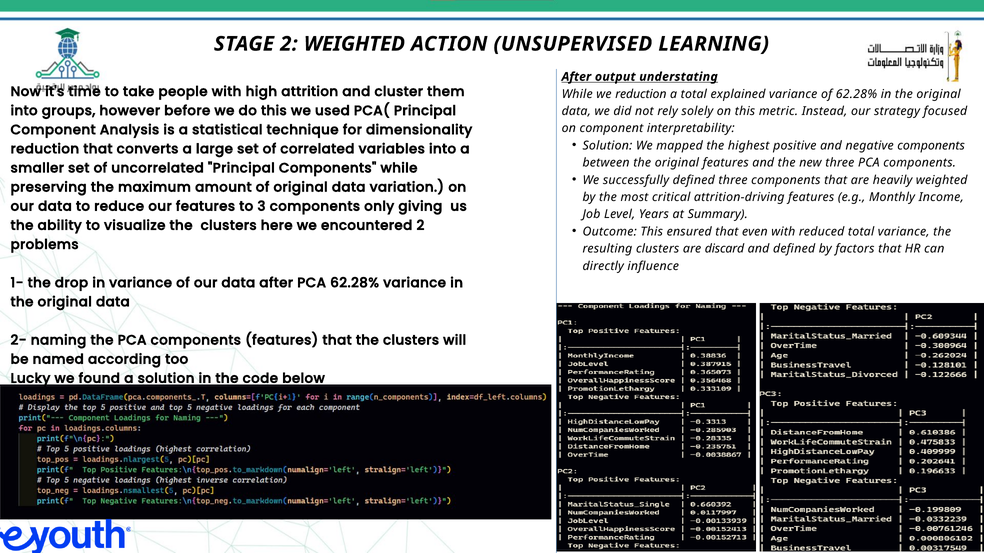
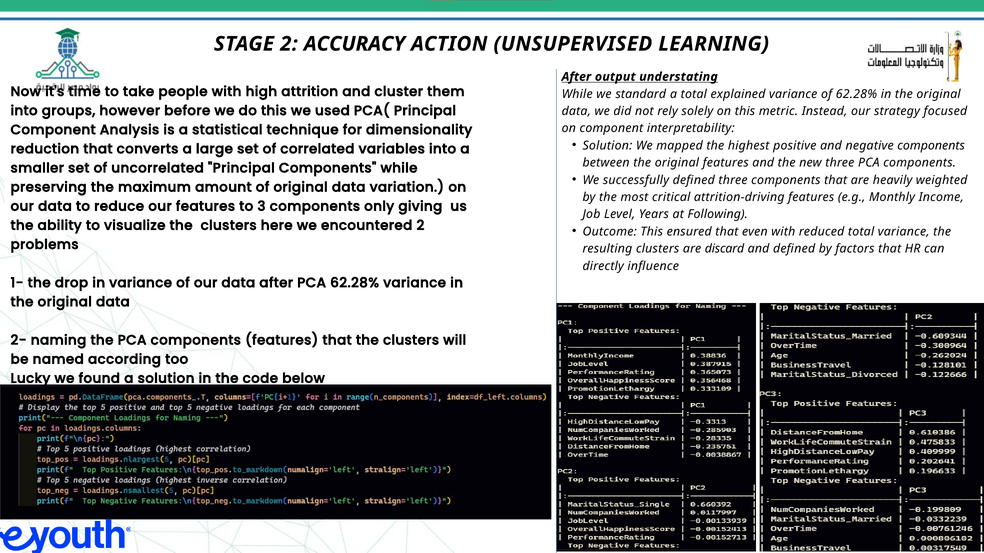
2 WEIGHTED: WEIGHTED -> ACCURACY
we reduction: reduction -> standard
Summary: Summary -> Following
